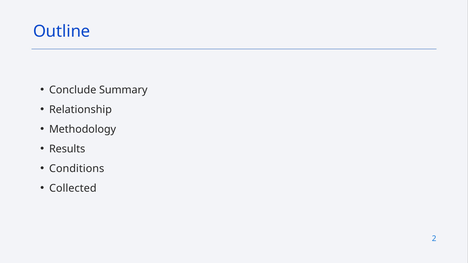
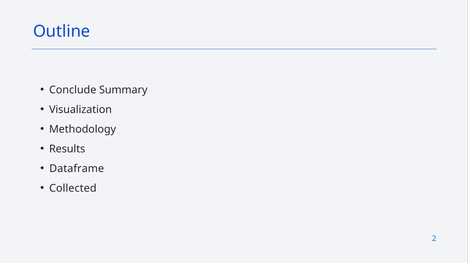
Relationship: Relationship -> Visualization
Conditions: Conditions -> Dataframe
